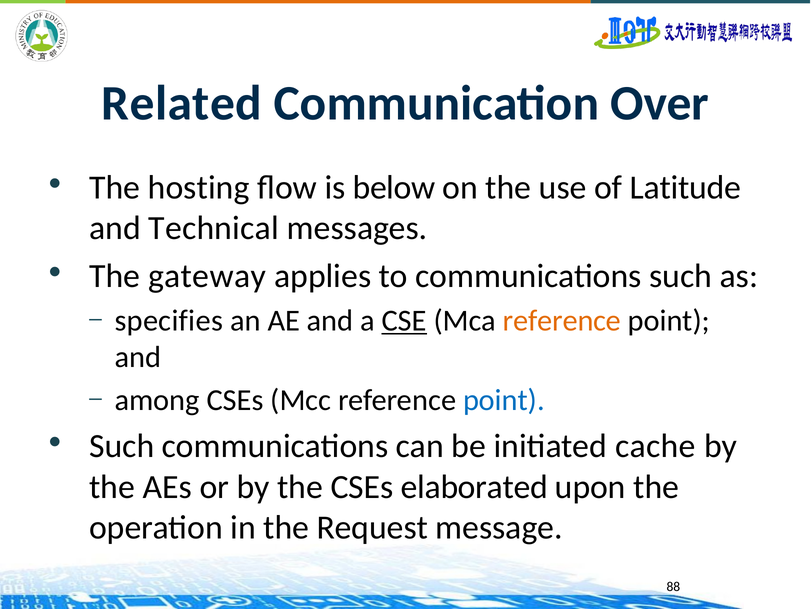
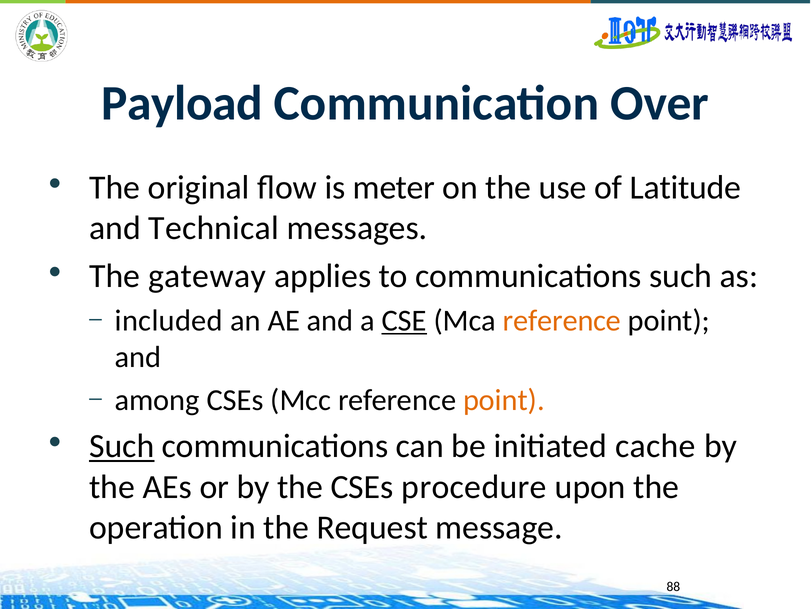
Related: Related -> Payload
hosting: hosting -> original
below: below -> meter
specifies: specifies -> included
point at (504, 400) colour: blue -> orange
Such at (122, 446) underline: none -> present
elaborated: elaborated -> procedure
